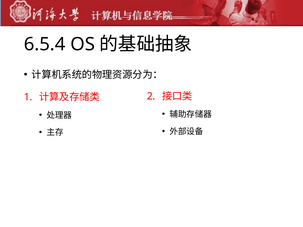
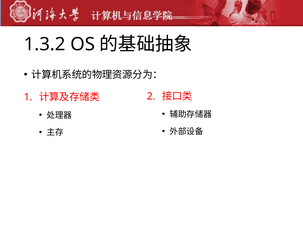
6.5.4: 6.5.4 -> 1.3.2
